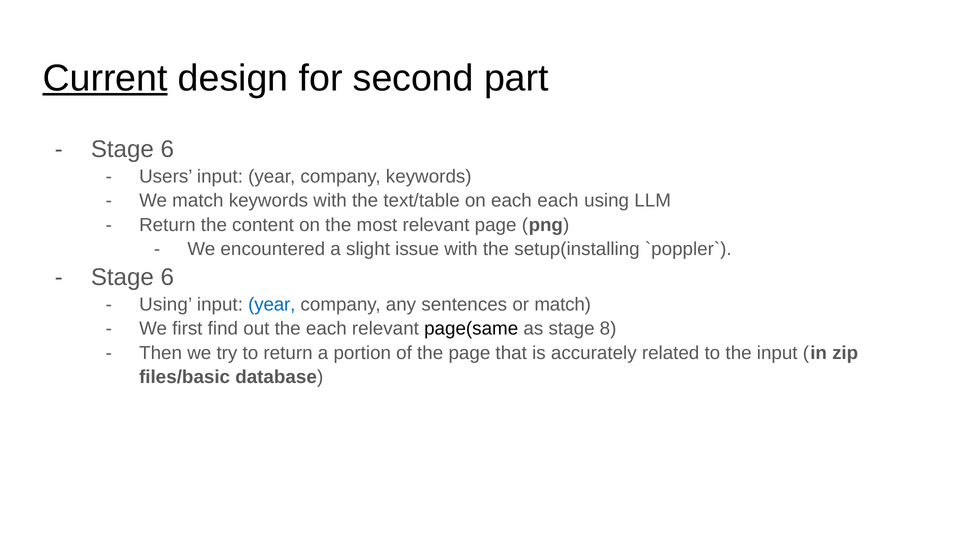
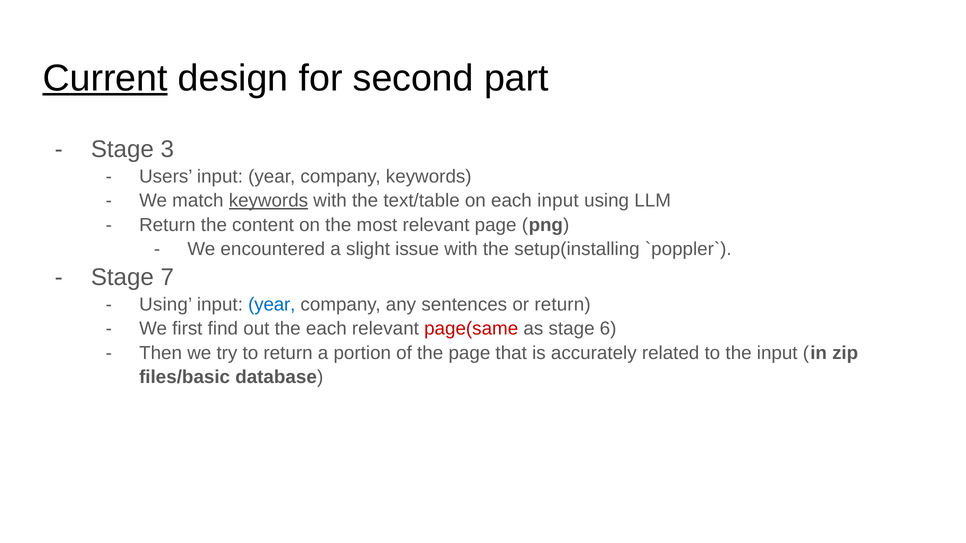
6 at (167, 149): 6 -> 3
keywords at (268, 201) underline: none -> present
each each: each -> input
6 at (167, 277): 6 -> 7
or match: match -> return
page(same colour: black -> red
8: 8 -> 6
